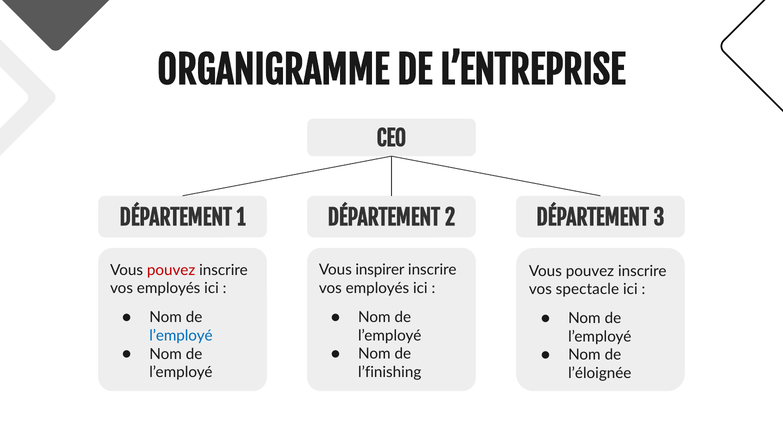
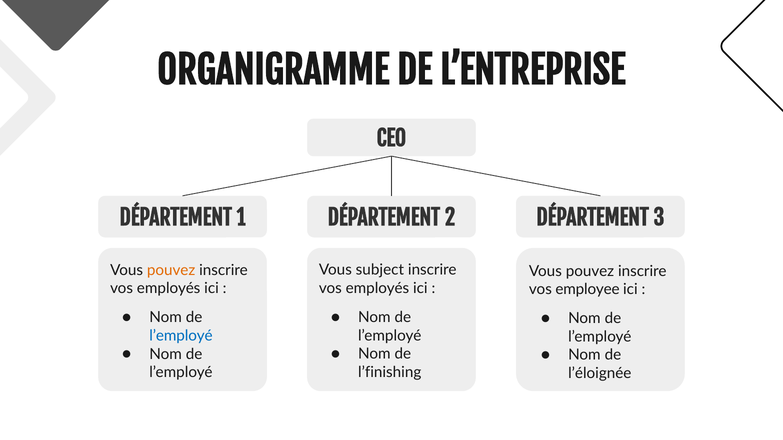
inspirer: inspirer -> subject
pouvez at (171, 270) colour: red -> orange
spectacle: spectacle -> employee
